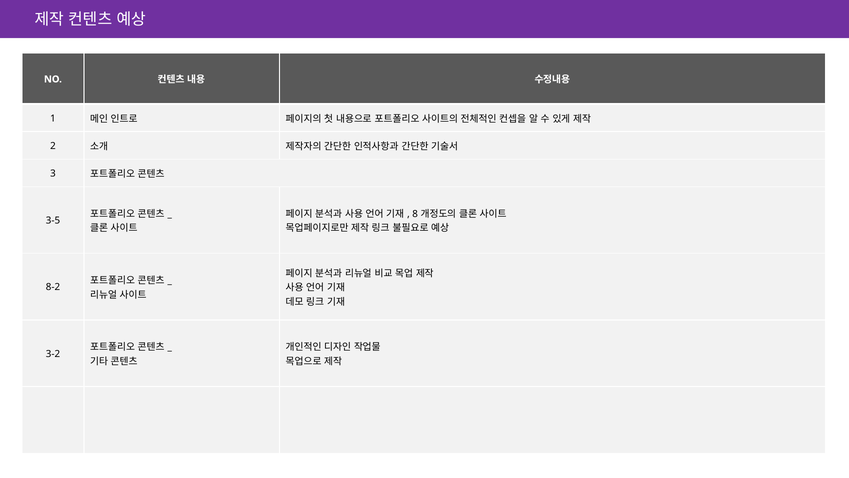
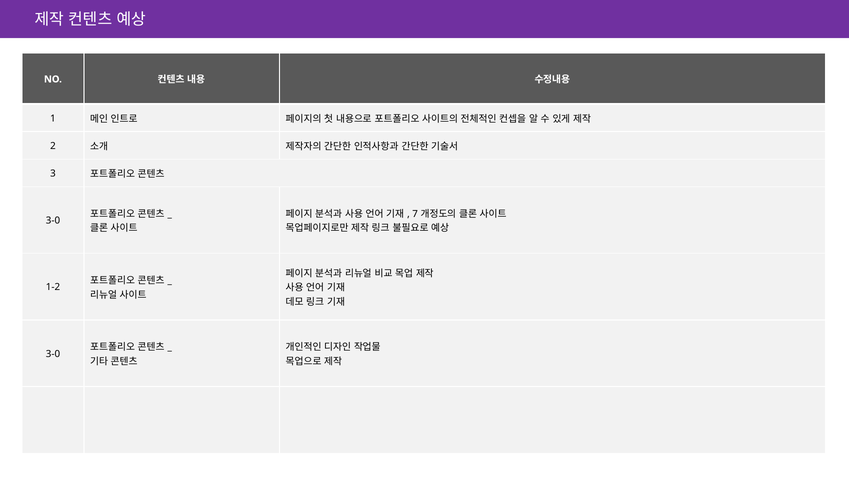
8: 8 -> 7
3-5 at (53, 220): 3-5 -> 3-0
8-2: 8-2 -> 1-2
3-2 at (53, 353): 3-2 -> 3-0
